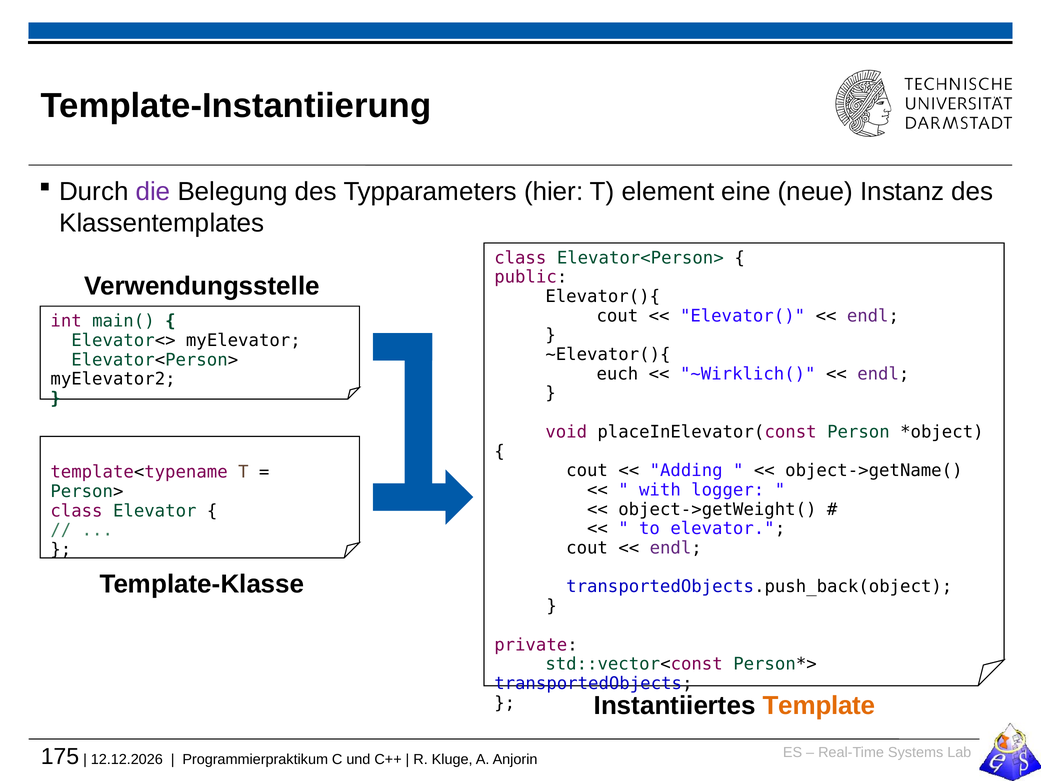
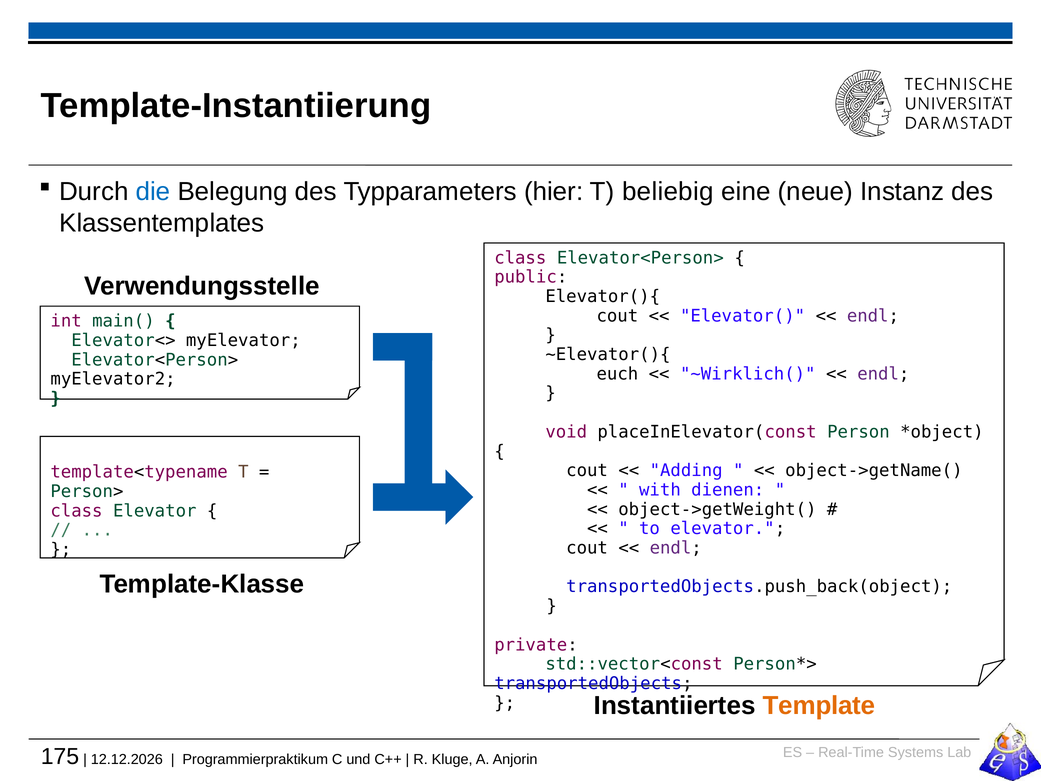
die colour: purple -> blue
element: element -> beliebig
logger: logger -> dienen
